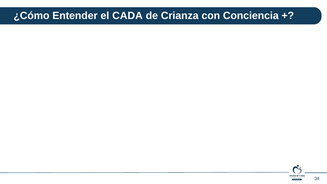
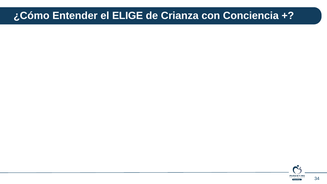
CADA: CADA -> ELIGE
